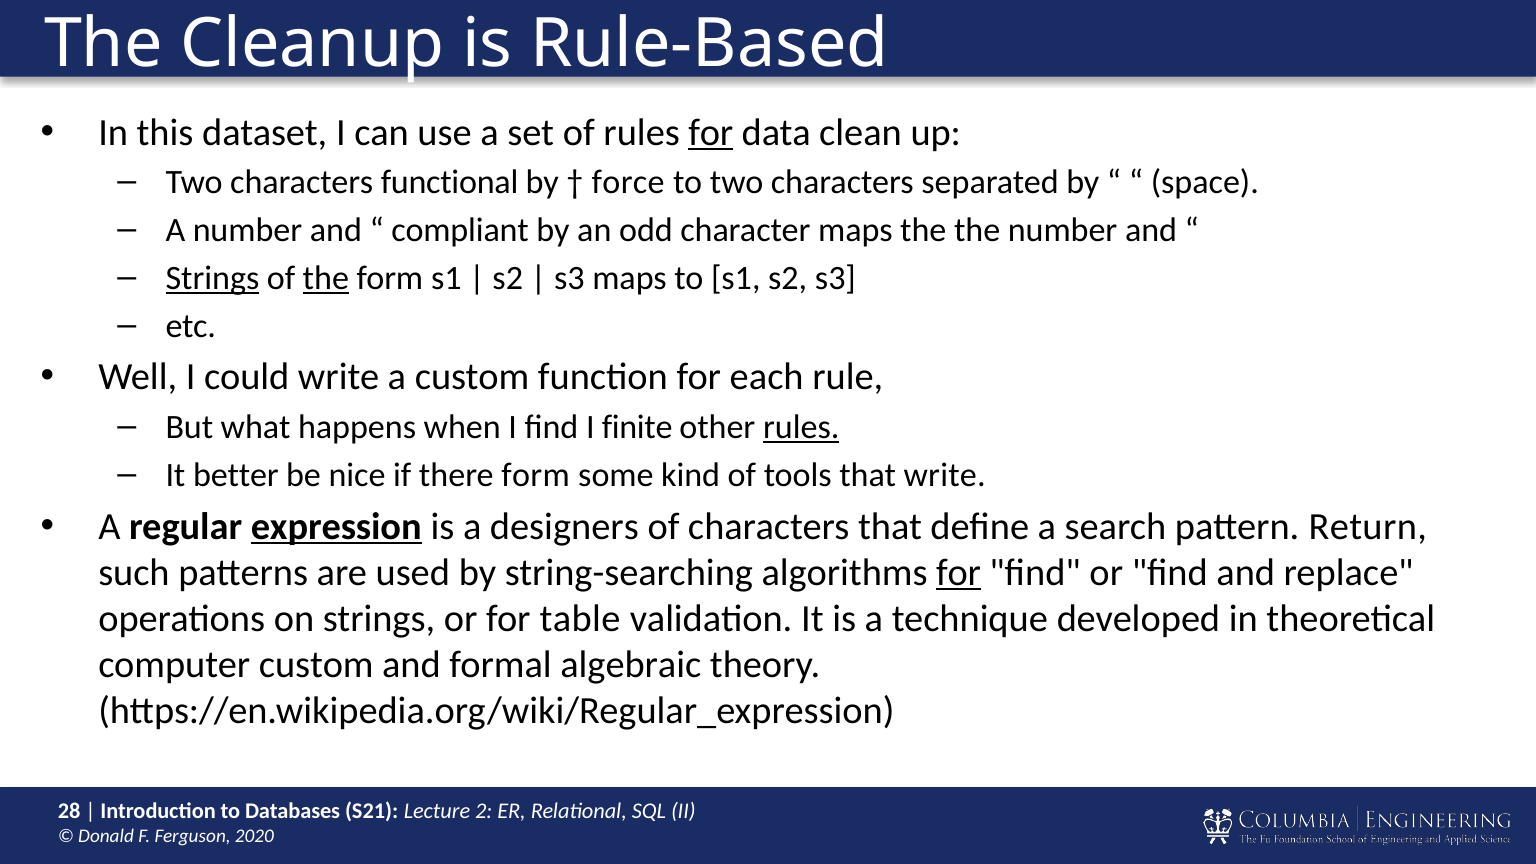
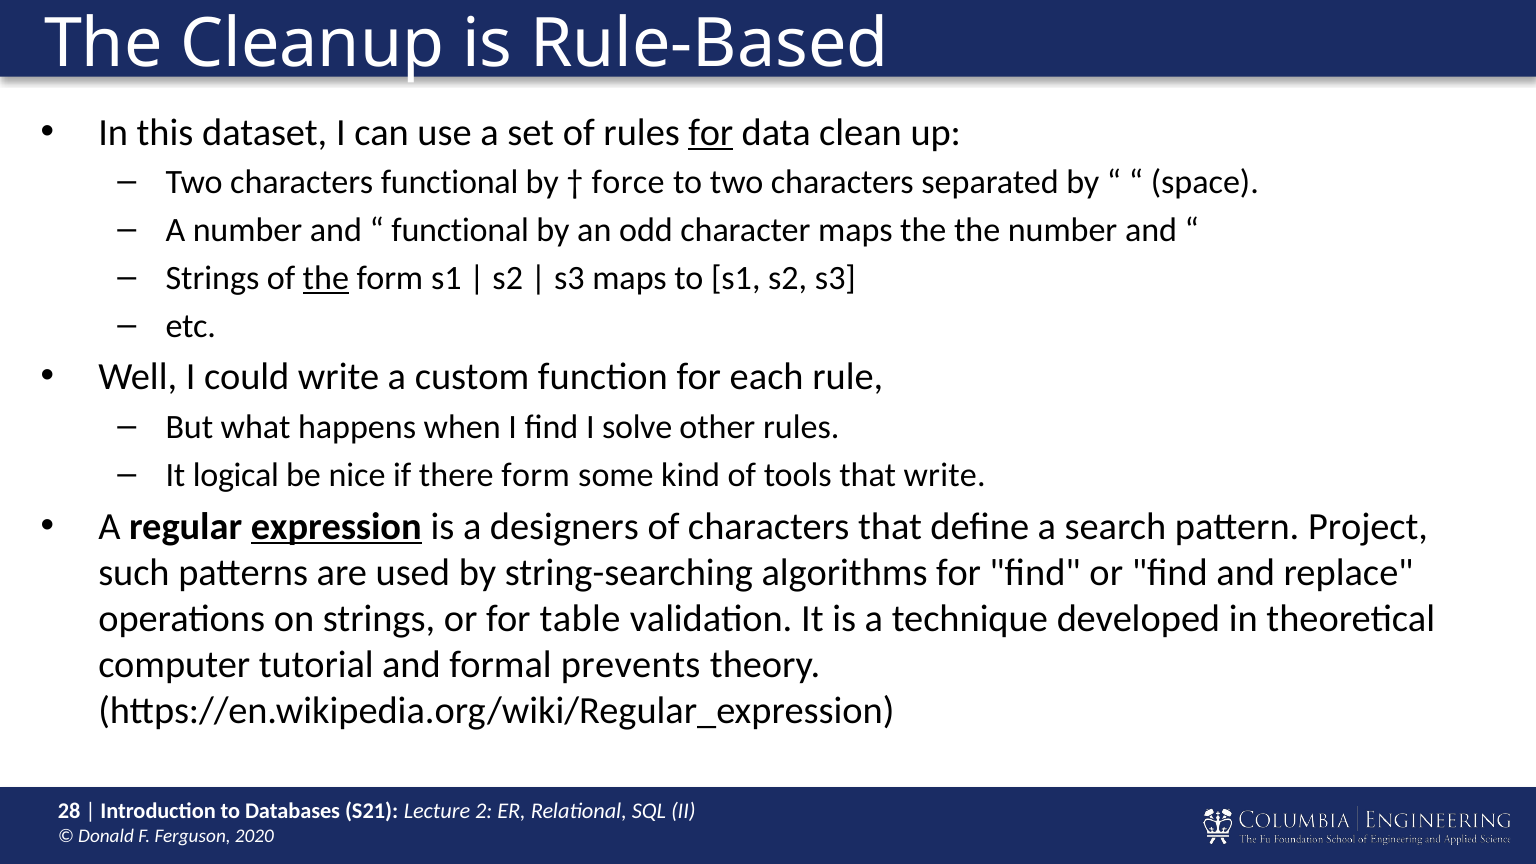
compliant at (460, 230): compliant -> functional
Strings at (212, 278) underline: present -> none
finite: finite -> solve
rules at (801, 427) underline: present -> none
better: better -> logical
Return: Return -> Project
for at (959, 573) underline: present -> none
computer custom: custom -> tutorial
algebraic: algebraic -> prevents
